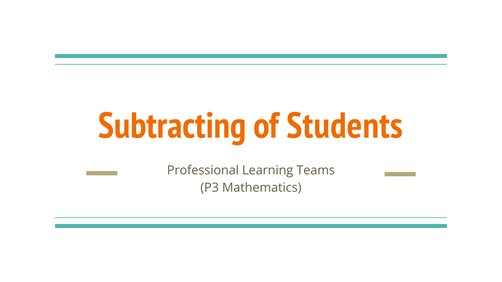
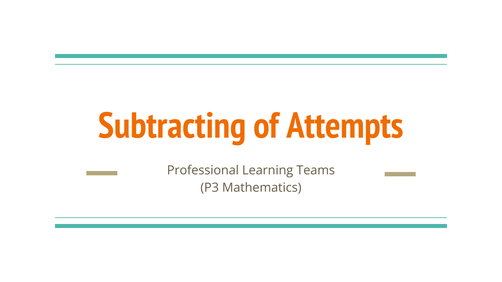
Students: Students -> Attempts
